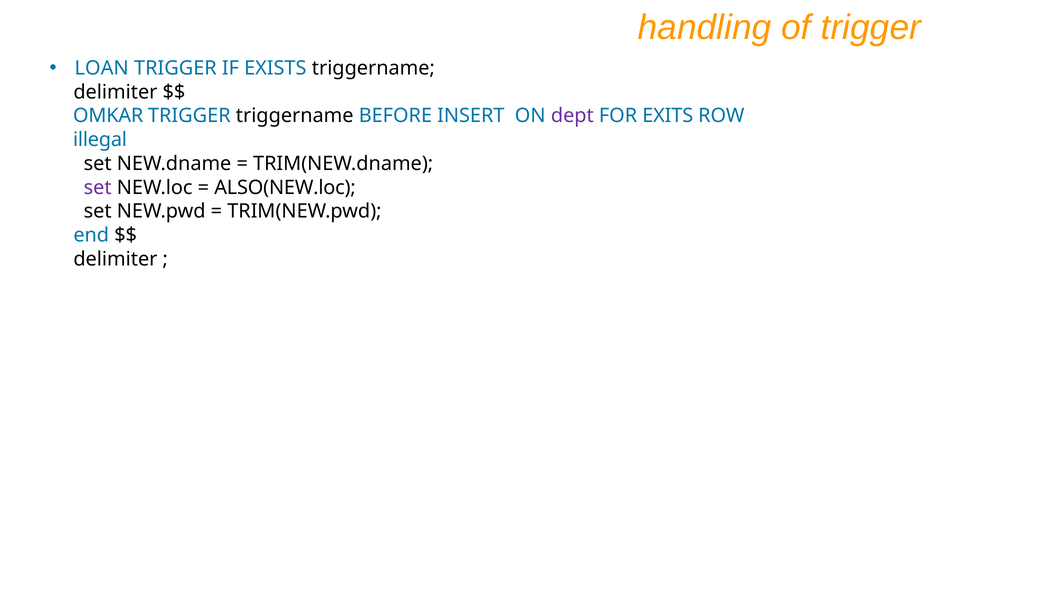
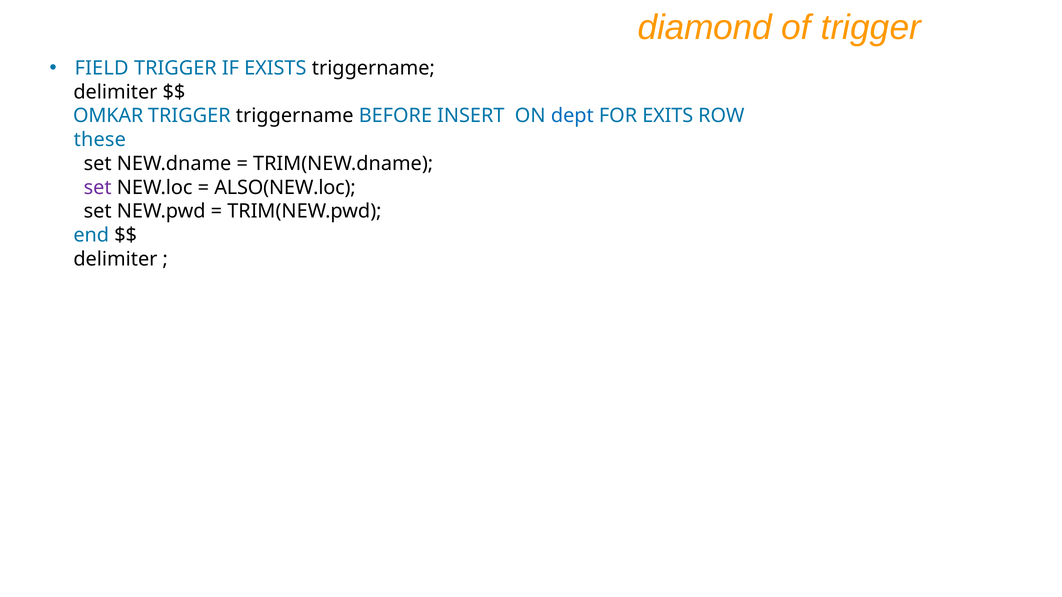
handling: handling -> diamond
LOAN: LOAN -> FIELD
dept colour: purple -> blue
illegal: illegal -> these
